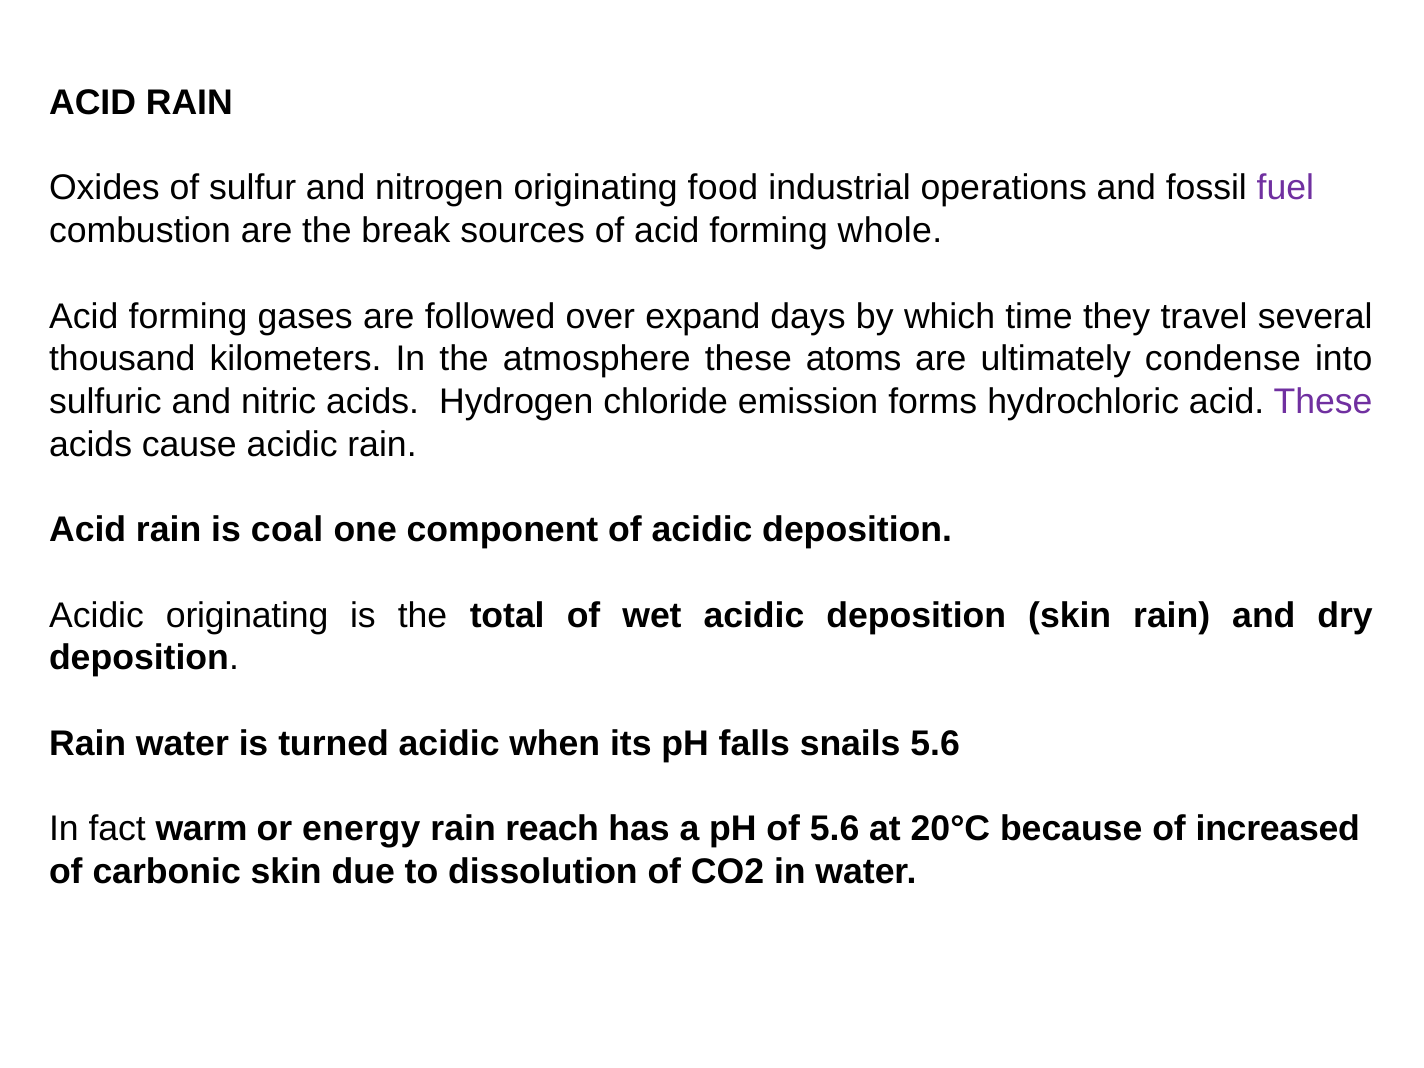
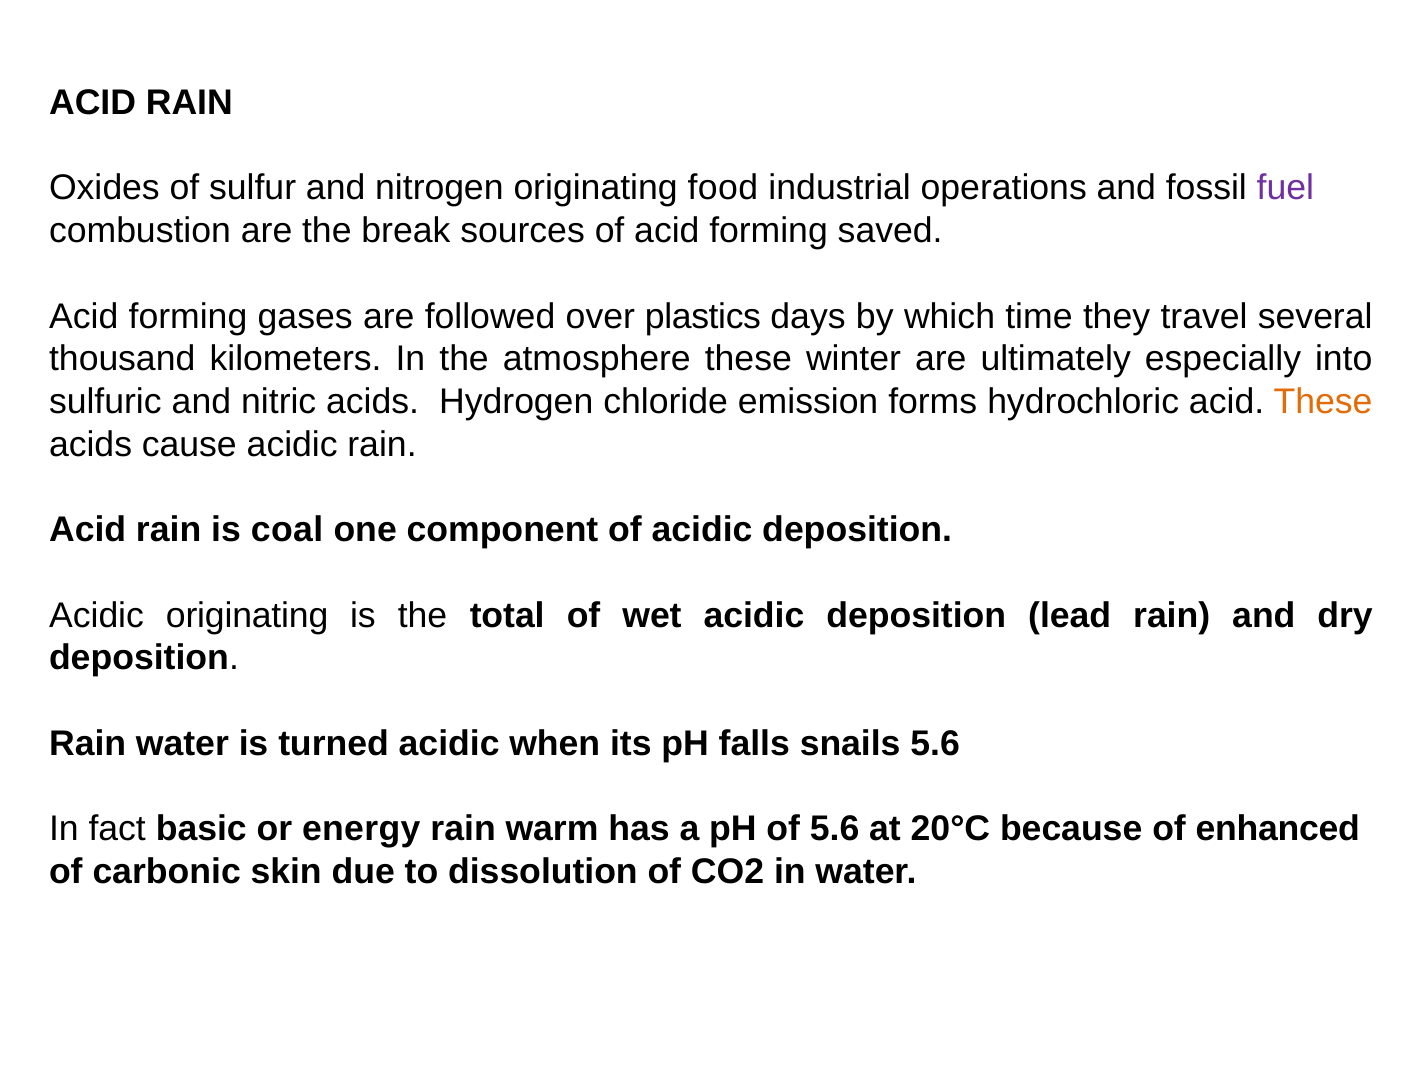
whole: whole -> saved
expand: expand -> plastics
atoms: atoms -> winter
condense: condense -> especially
These at (1323, 402) colour: purple -> orange
deposition skin: skin -> lead
warm: warm -> basic
reach: reach -> warm
increased: increased -> enhanced
